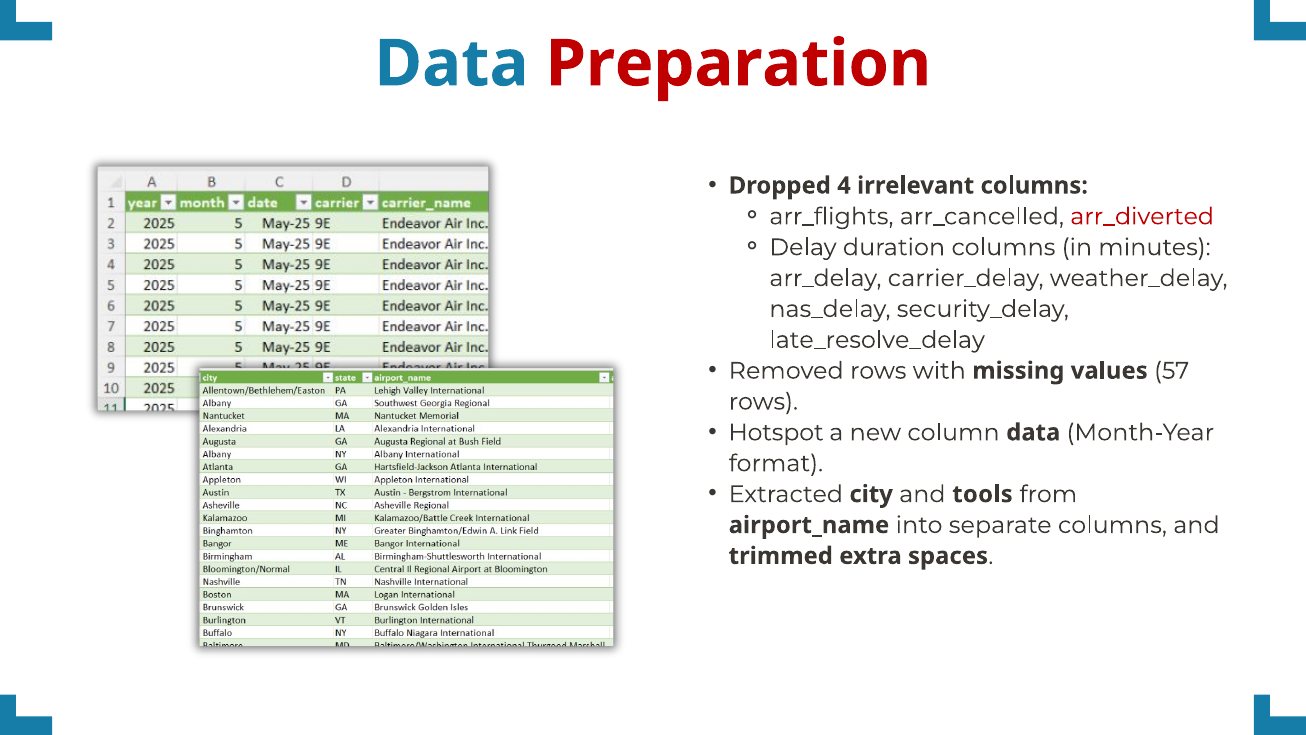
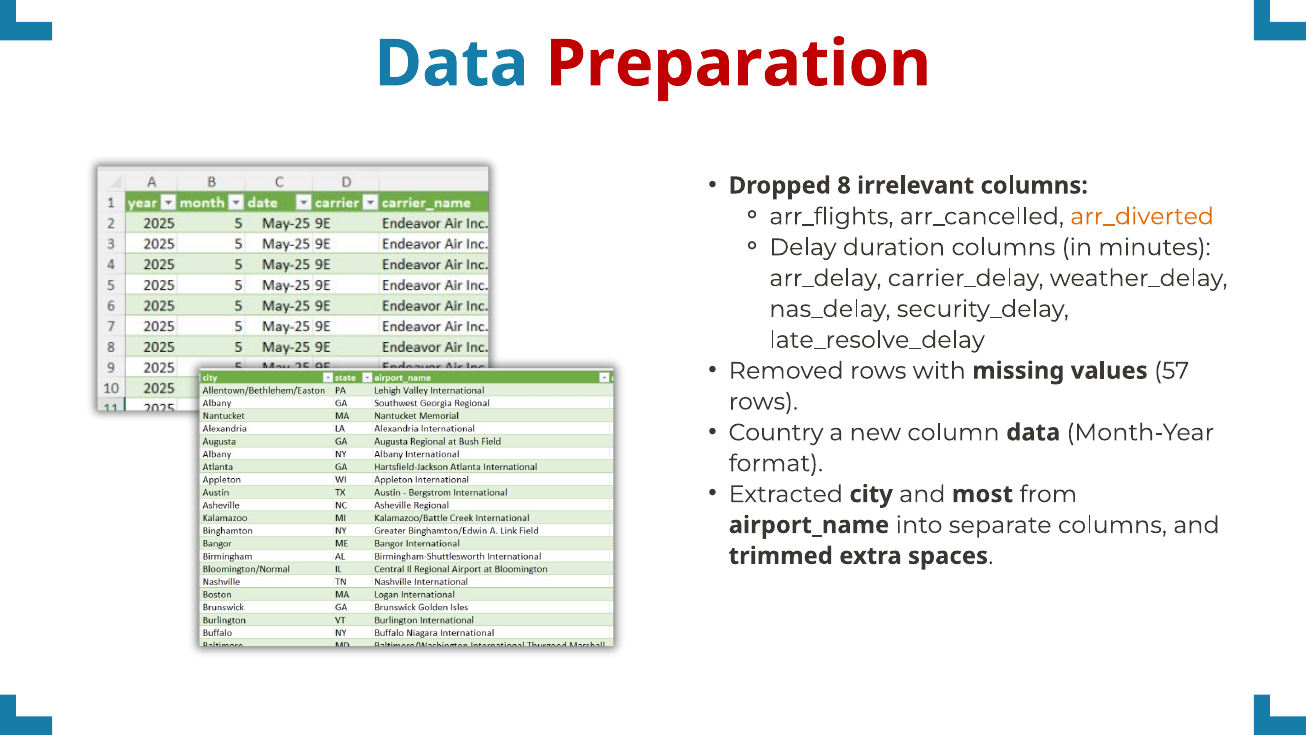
4: 4 -> 8
arr_diverted colour: red -> orange
Hotspot: Hotspot -> Country
tools: tools -> most
